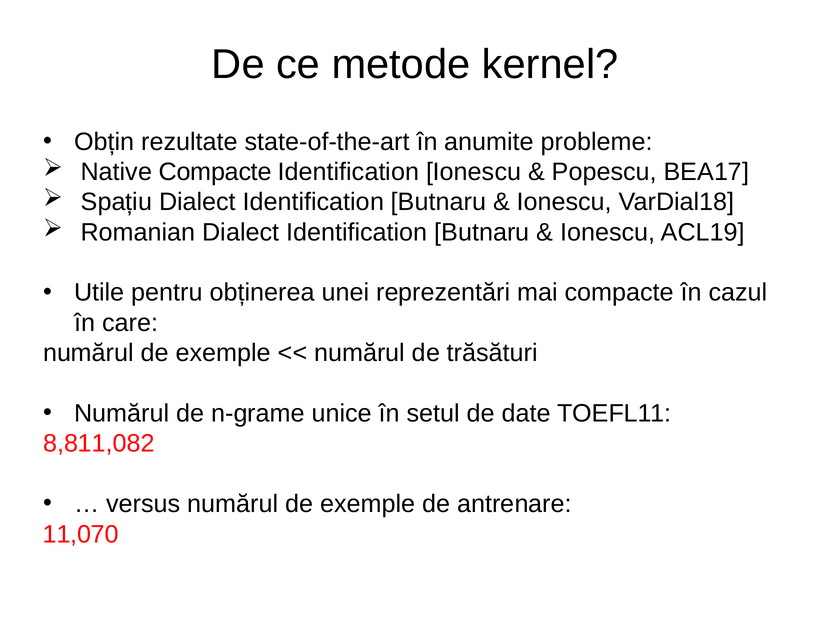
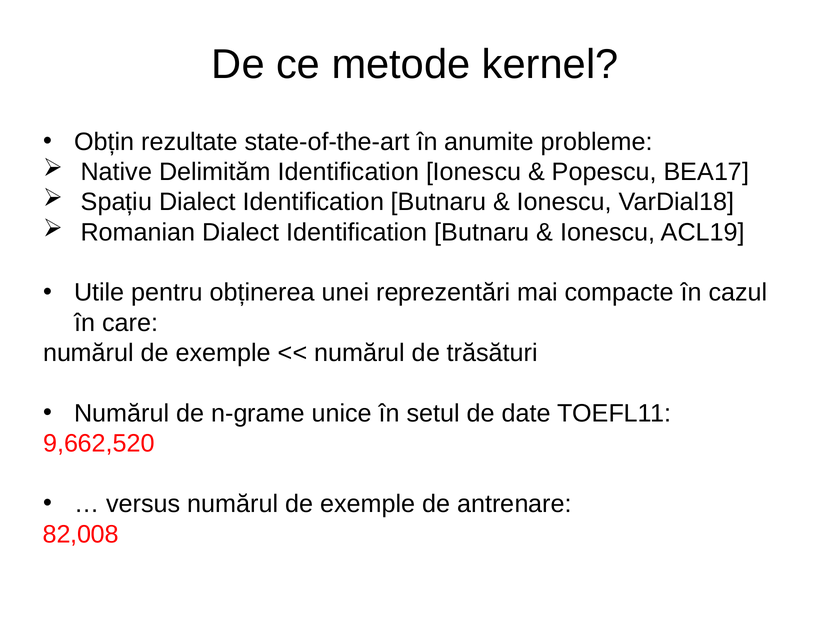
Native Compacte: Compacte -> Delimităm
8,811,082: 8,811,082 -> 9,662,520
11,070: 11,070 -> 82,008
